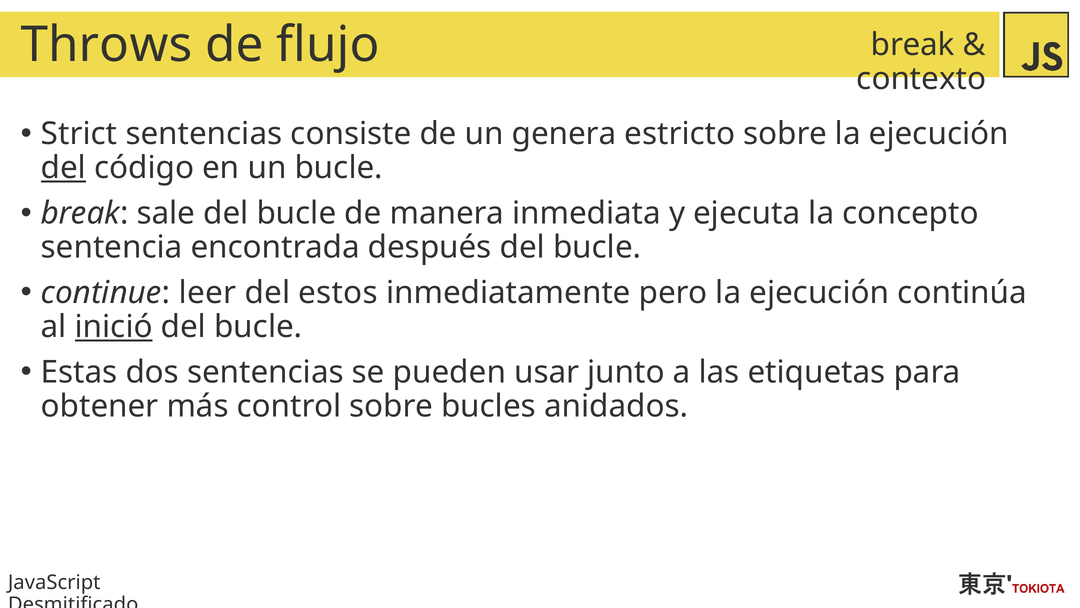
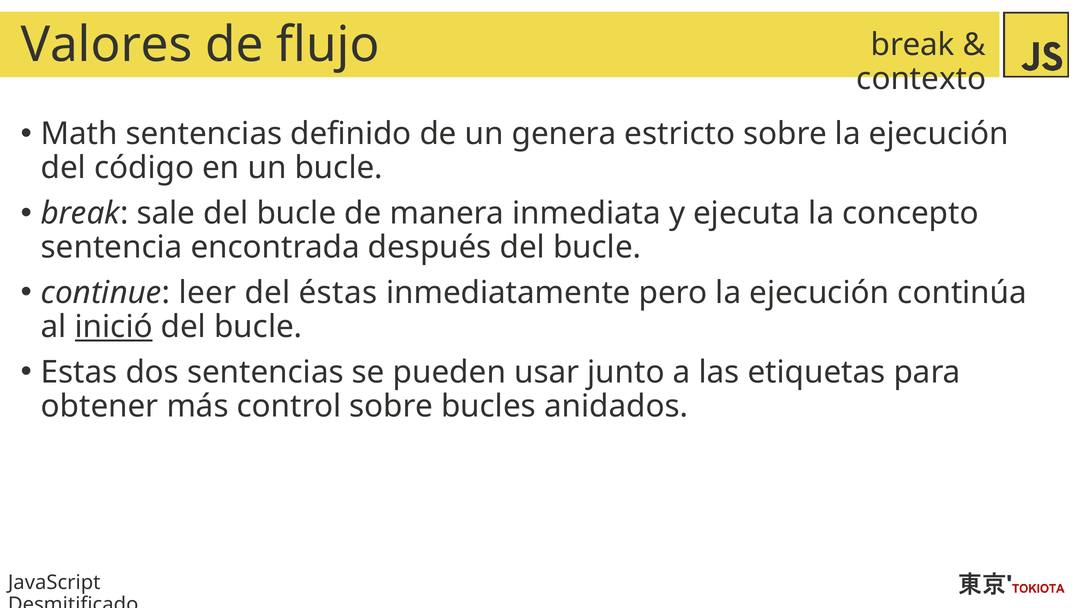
Throws: Throws -> Valores
Strict: Strict -> Math
consiste: consiste -> definido
del at (63, 168) underline: present -> none
estos: estos -> éstas
